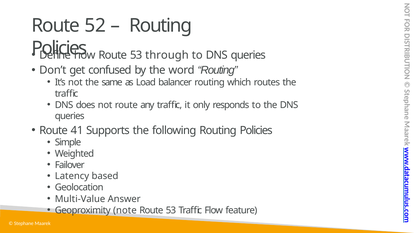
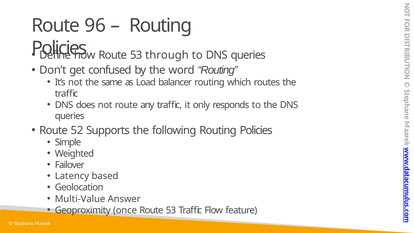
52: 52 -> 96
41: 41 -> 52
note: note -> once
